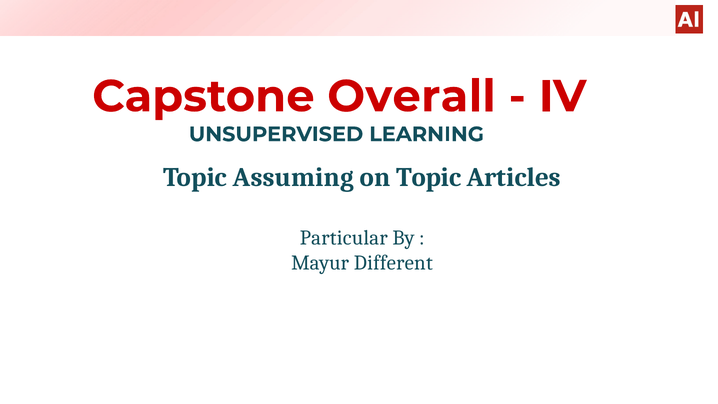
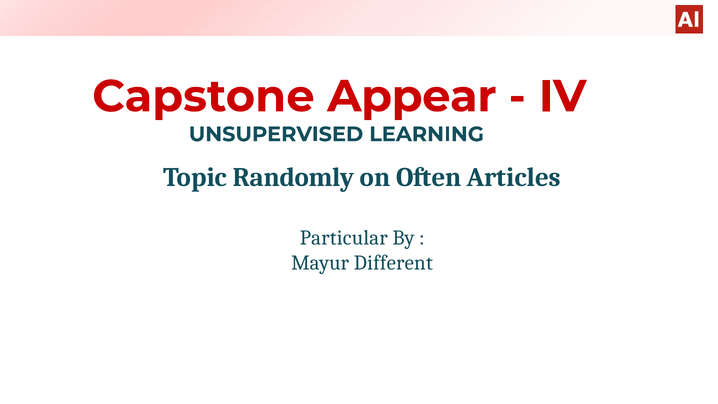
Overall: Overall -> Appear
Assuming: Assuming -> Randomly
on Topic: Topic -> Often
